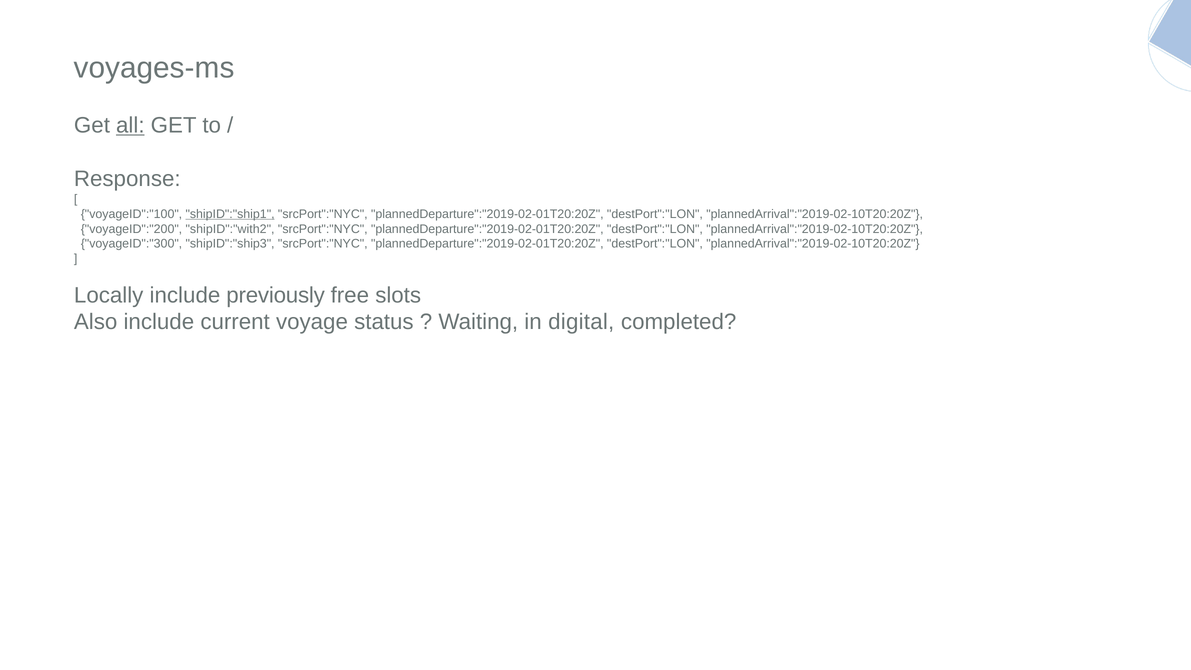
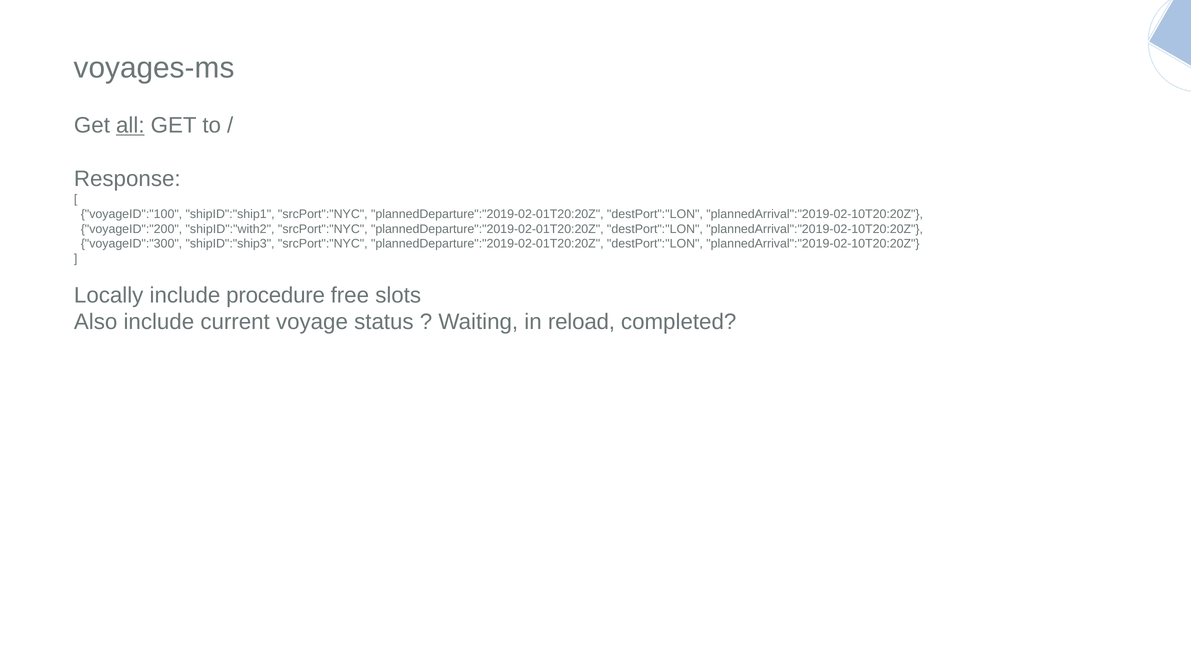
shipID":"ship1 underline: present -> none
previously: previously -> procedure
digital: digital -> reload
